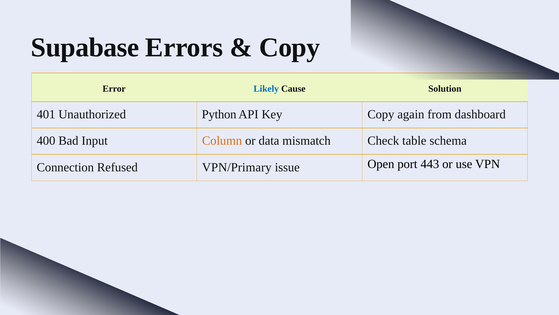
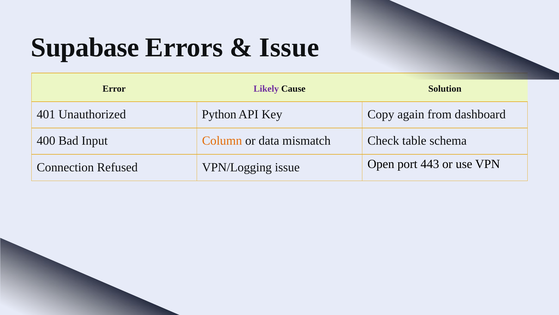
Copy at (290, 47): Copy -> Issue
Likely colour: blue -> purple
VPN/Primary: VPN/Primary -> VPN/Logging
